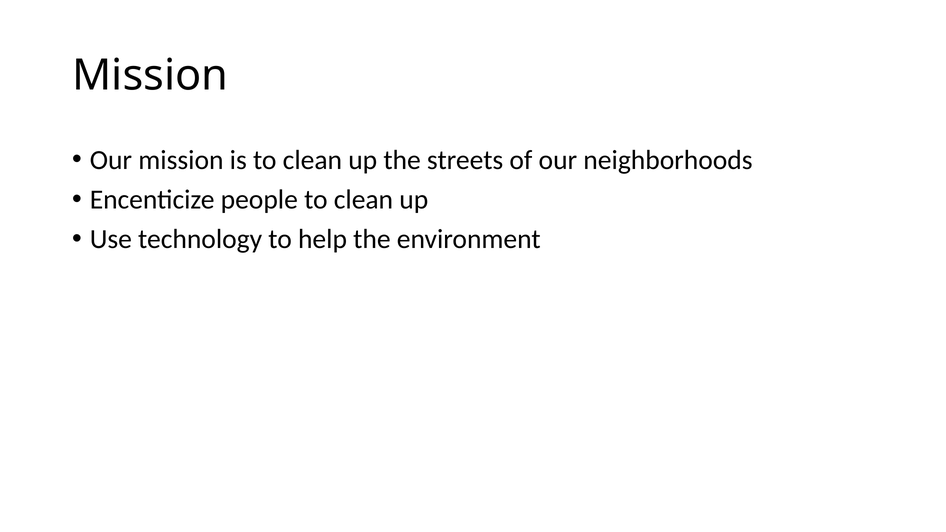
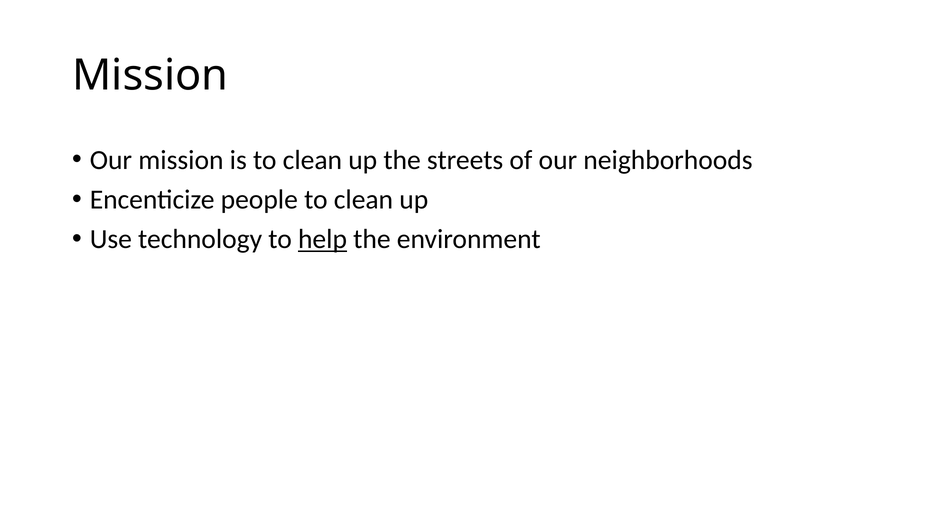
help underline: none -> present
